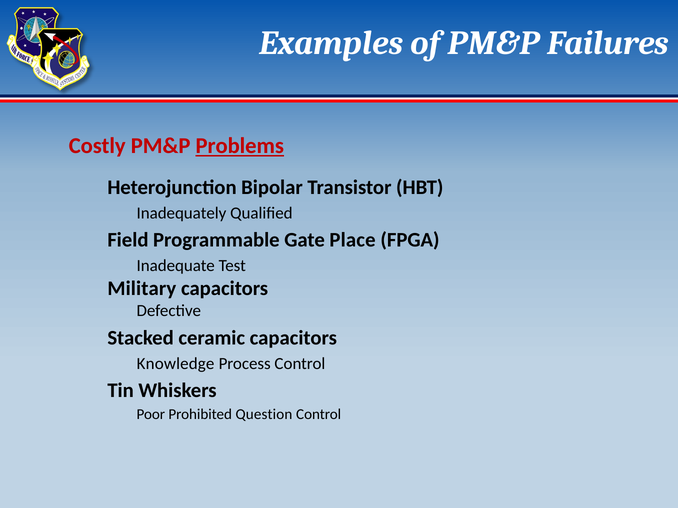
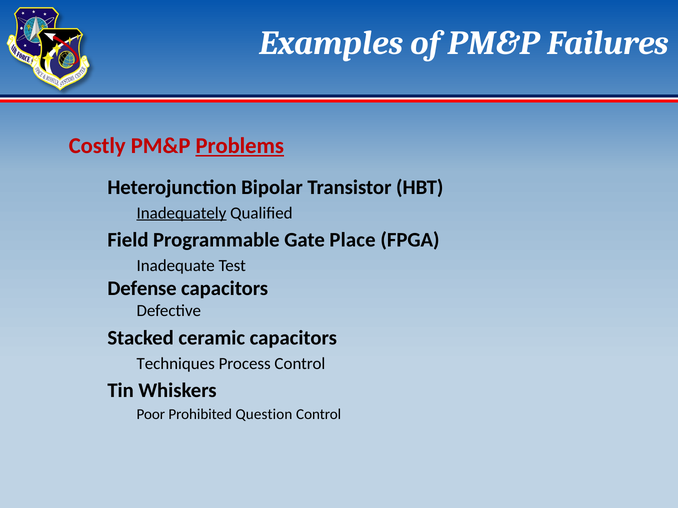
Inadequately underline: none -> present
Military: Military -> Defense
Knowledge: Knowledge -> Techniques
